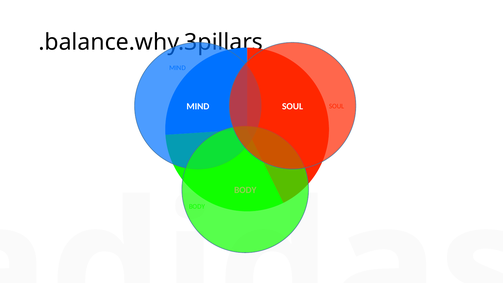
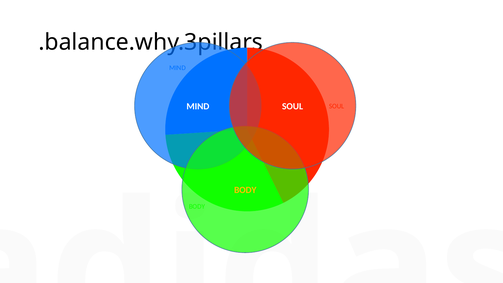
BODY at (245, 190) colour: light green -> yellow
